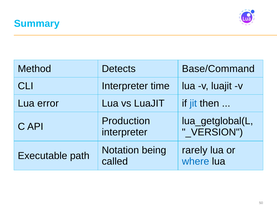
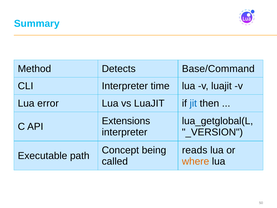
Production: Production -> Extensions
Notation: Notation -> Concept
rarely: rarely -> reads
where colour: blue -> orange
